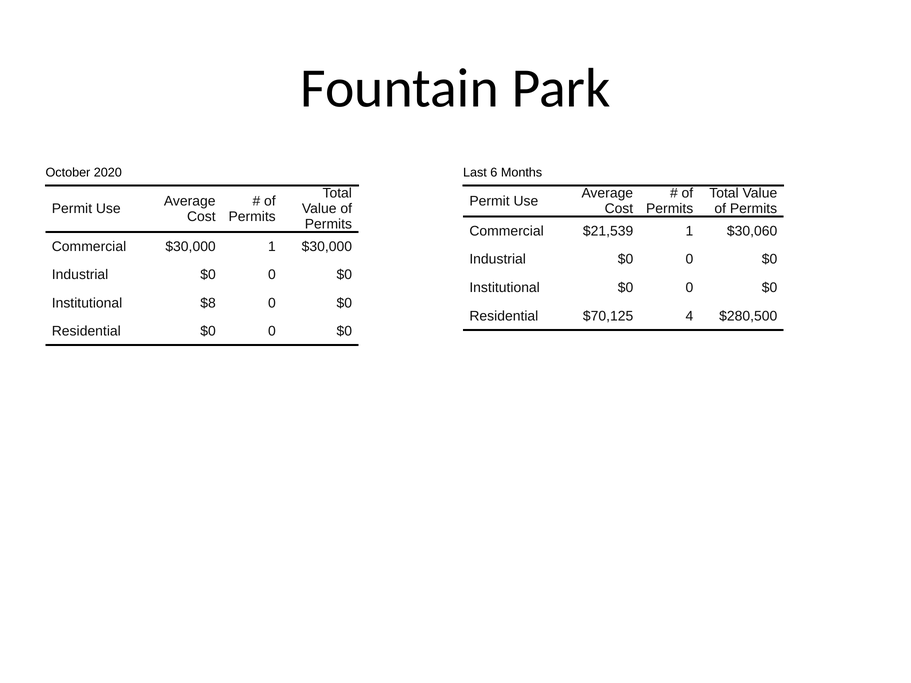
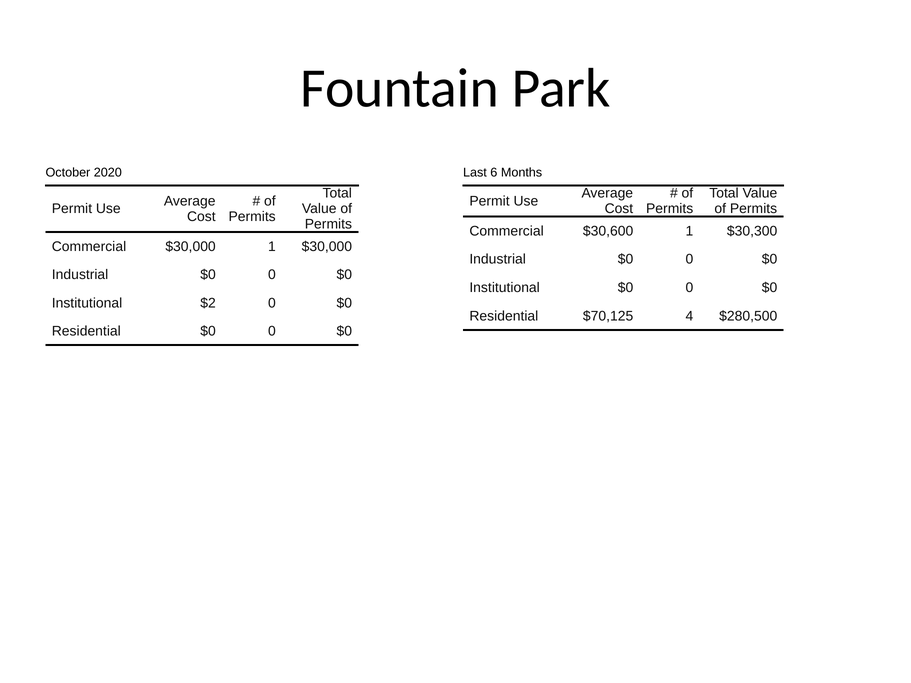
$21,539: $21,539 -> $30,600
$30,060: $30,060 -> $30,300
$8: $8 -> $2
